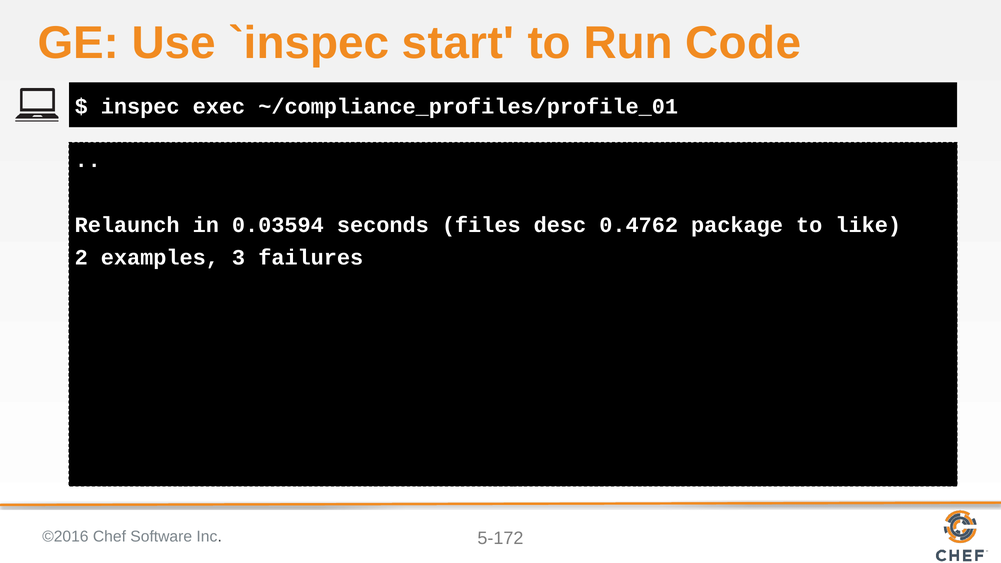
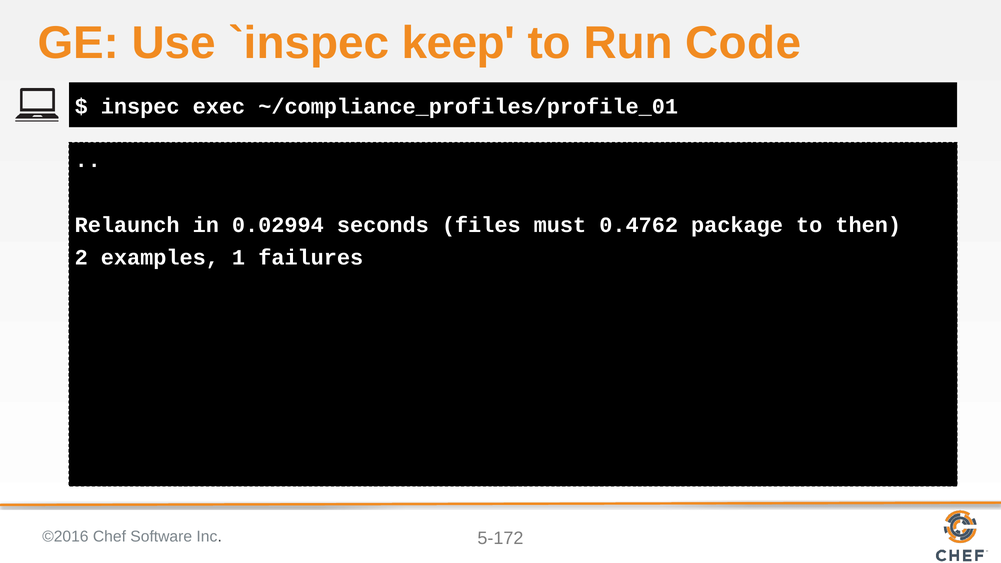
start: start -> keep
0.03594: 0.03594 -> 0.02994
desc: desc -> must
like: like -> then
3: 3 -> 1
